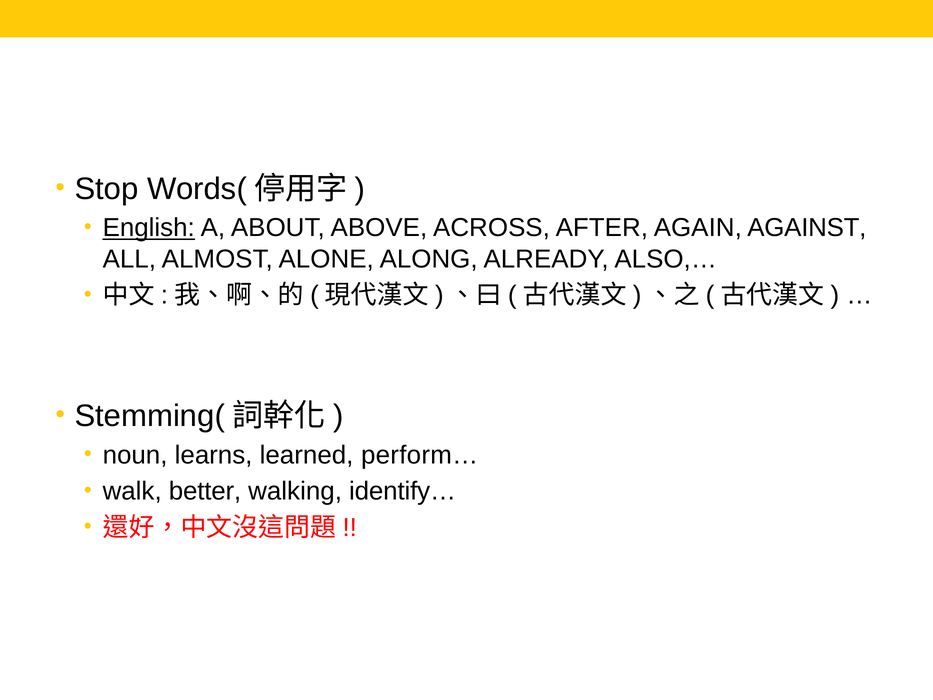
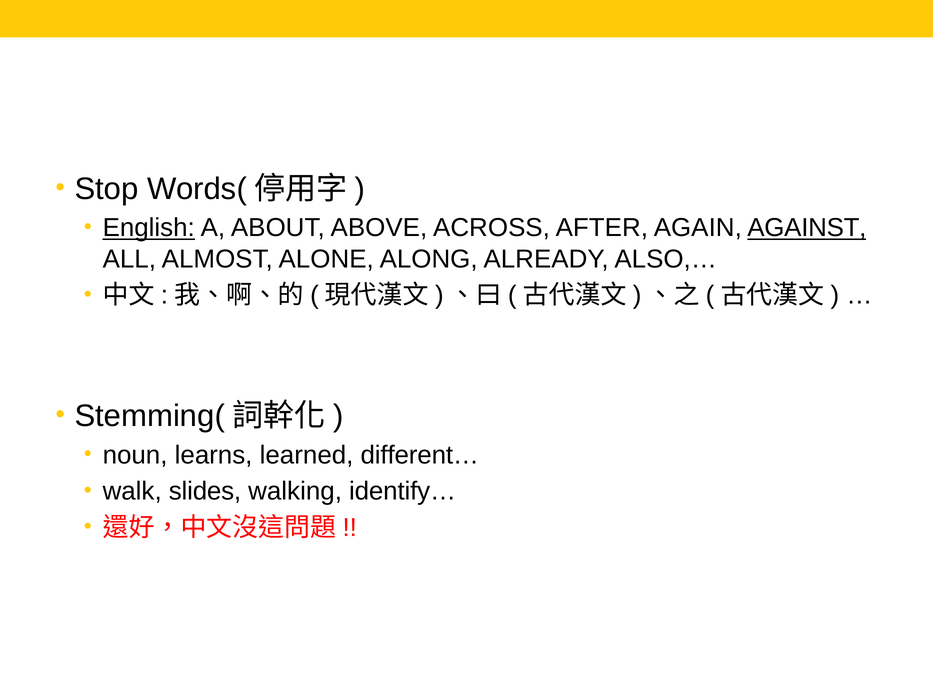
AGAINST underline: none -> present
perform…: perform… -> different…
better: better -> slides
